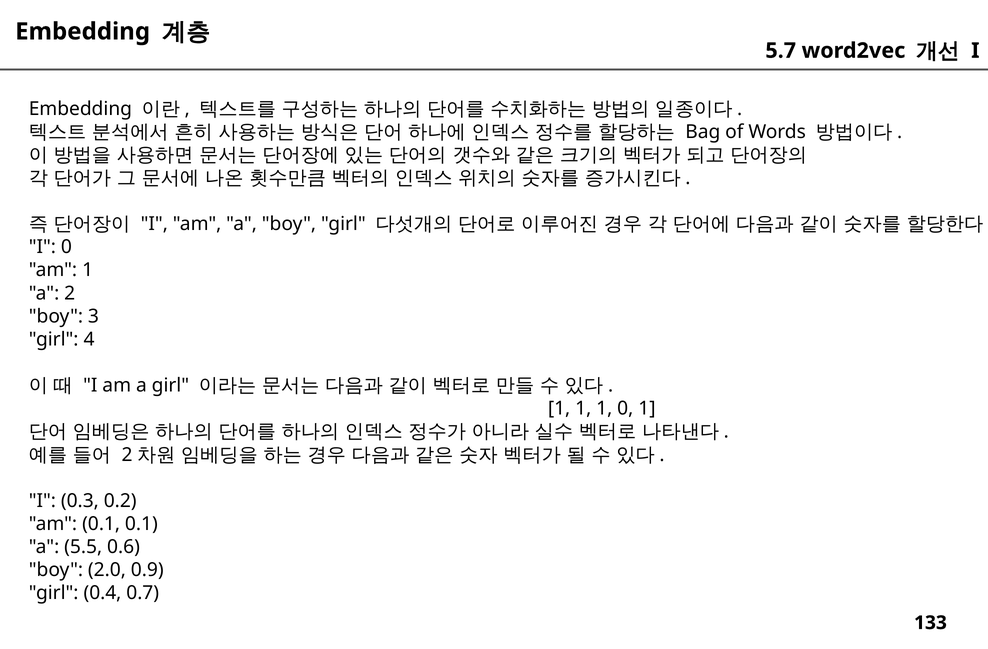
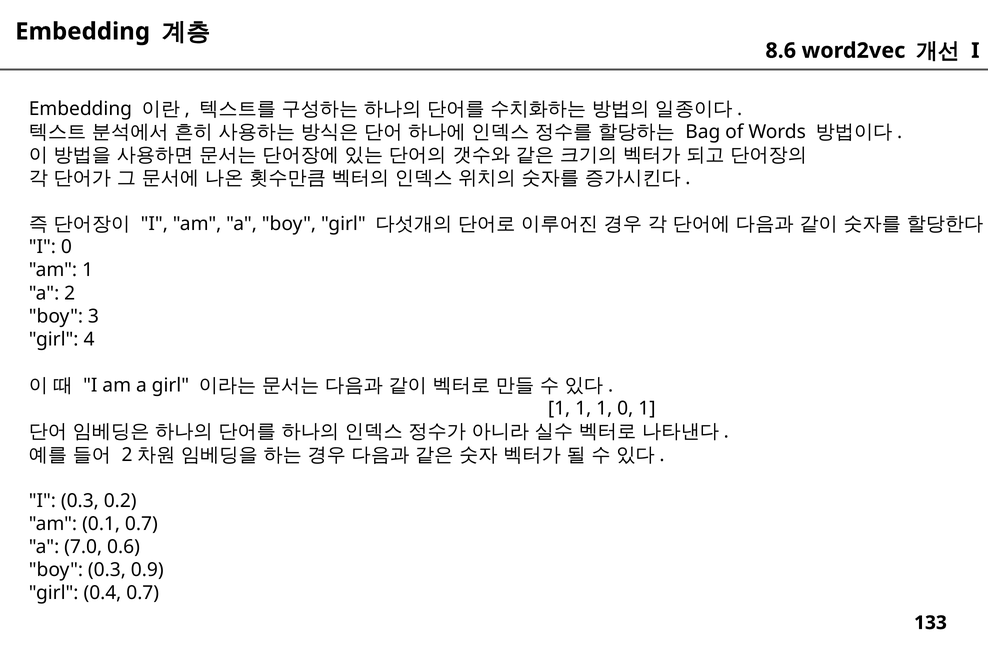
5.7: 5.7 -> 8.6
0.1 0.1: 0.1 -> 0.7
5.5: 5.5 -> 7.0
boy 2.0: 2.0 -> 0.3
